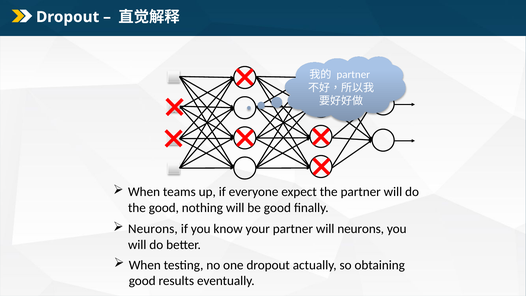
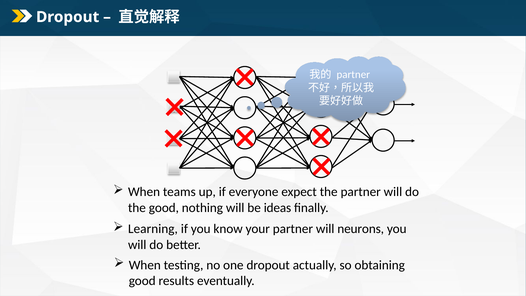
be good: good -> ideas
Neurons at (153, 229): Neurons -> Learning
